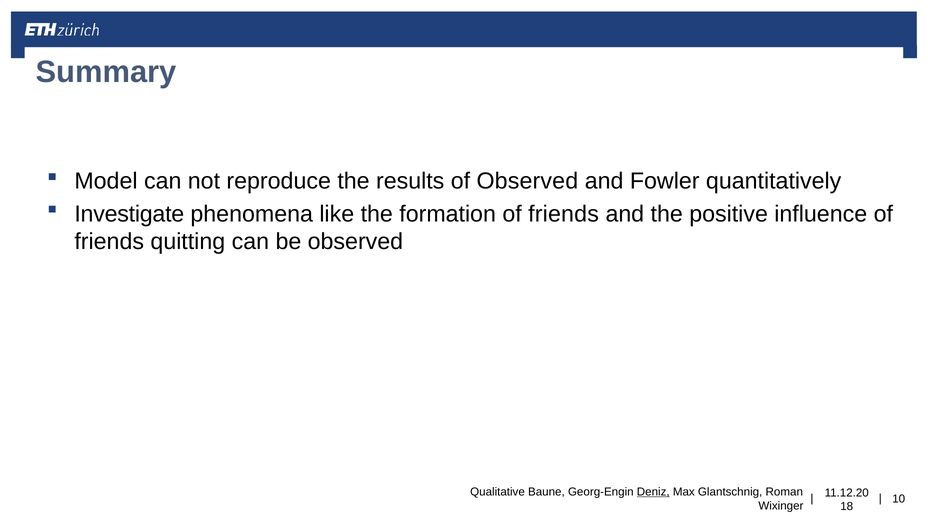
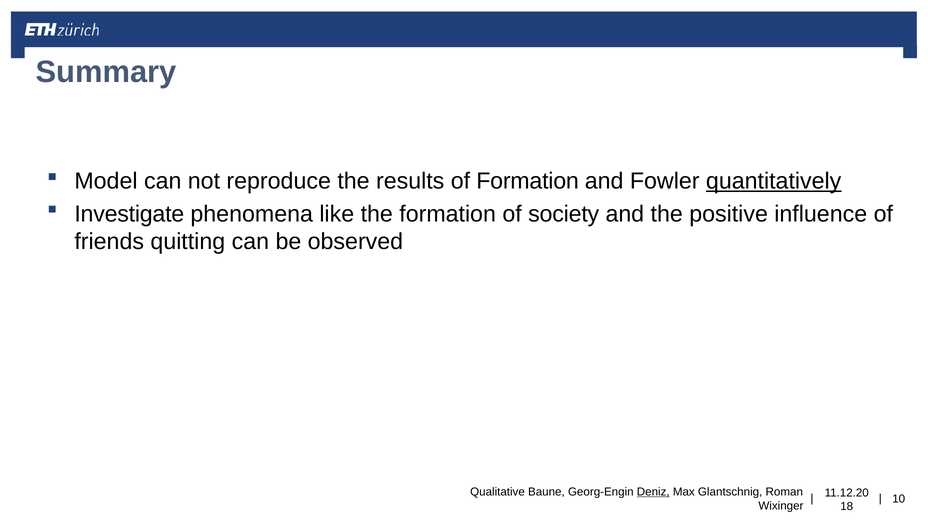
of Observed: Observed -> Formation
quantitatively underline: none -> present
formation of friends: friends -> society
